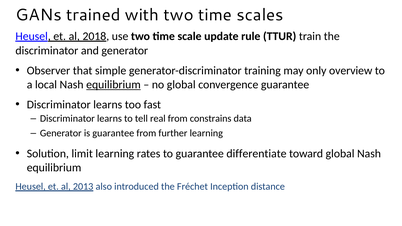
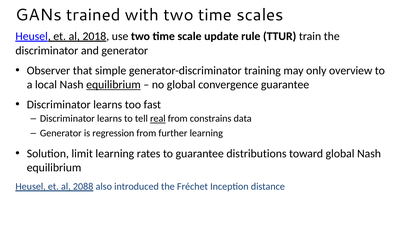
real underline: none -> present
is guarantee: guarantee -> regression
differentiate: differentiate -> distributions
2013: 2013 -> 2088
